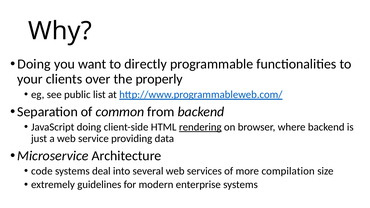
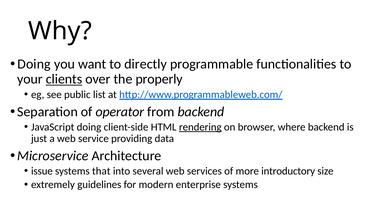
clients underline: none -> present
common: common -> operator
code: code -> issue
deal: deal -> that
compilation: compilation -> introductory
